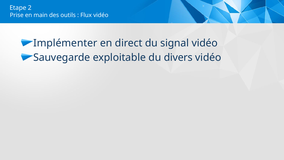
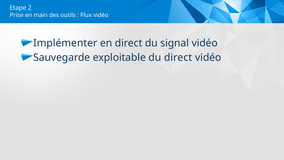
du divers: divers -> direct
